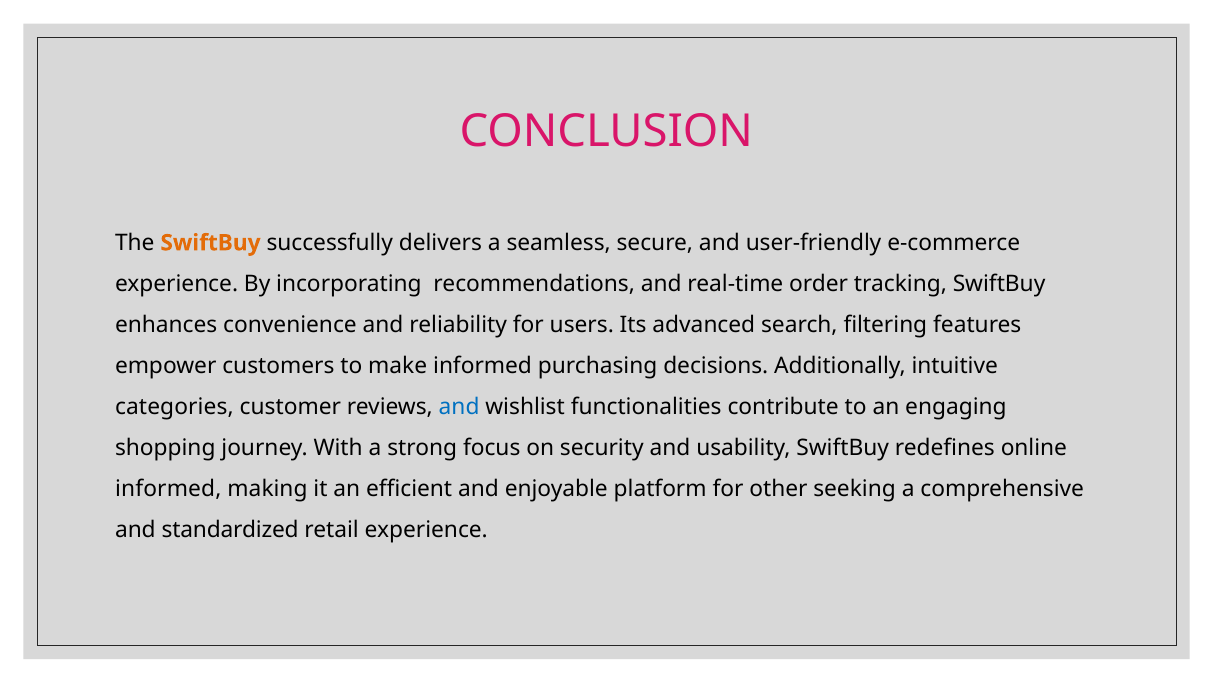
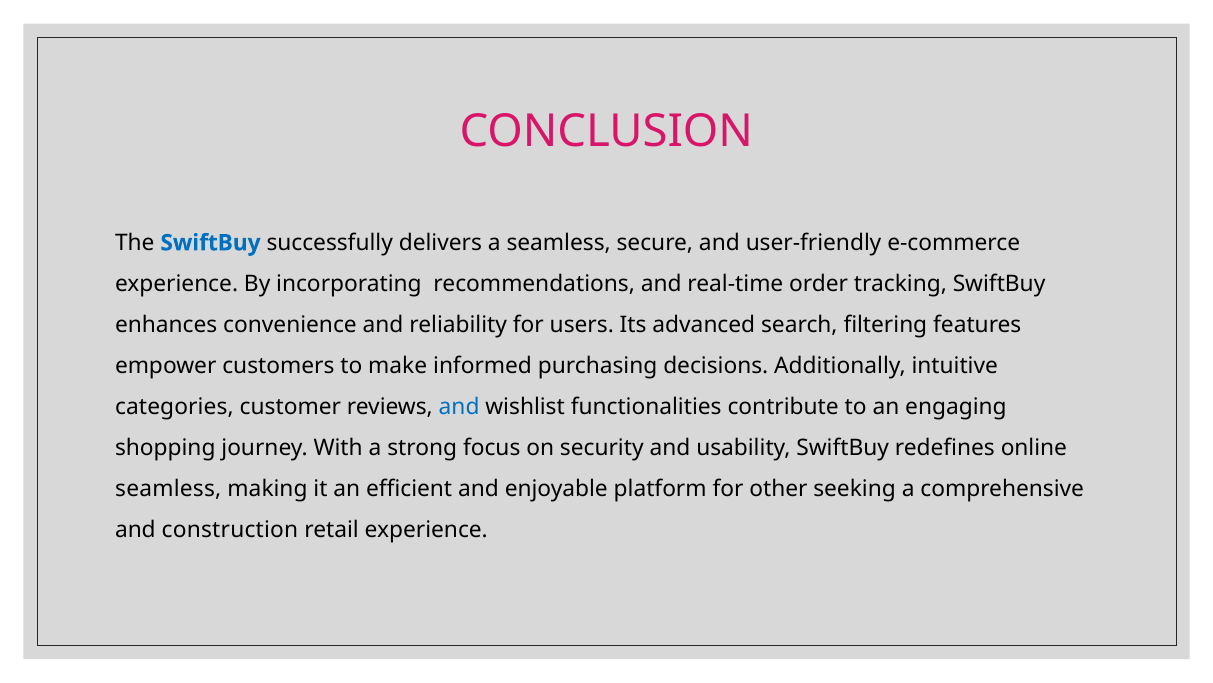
SwiftBuy at (211, 243) colour: orange -> blue
informed at (168, 488): informed -> seamless
standardized: standardized -> construction
